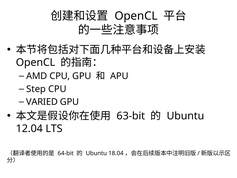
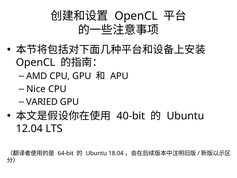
Step: Step -> Nice
63-bit: 63-bit -> 40-bit
